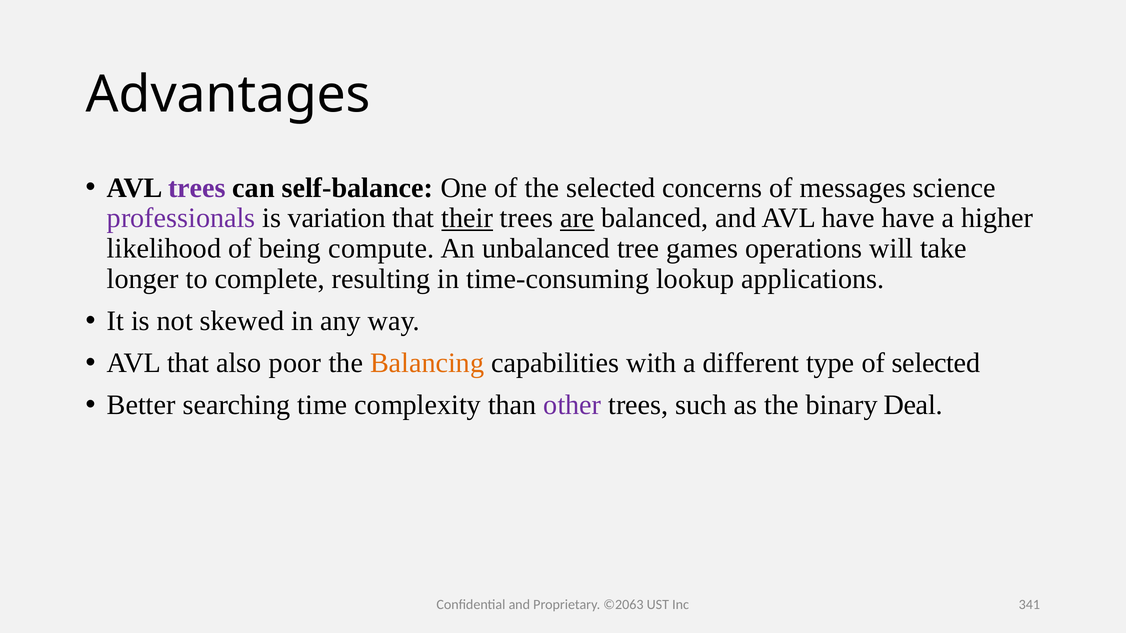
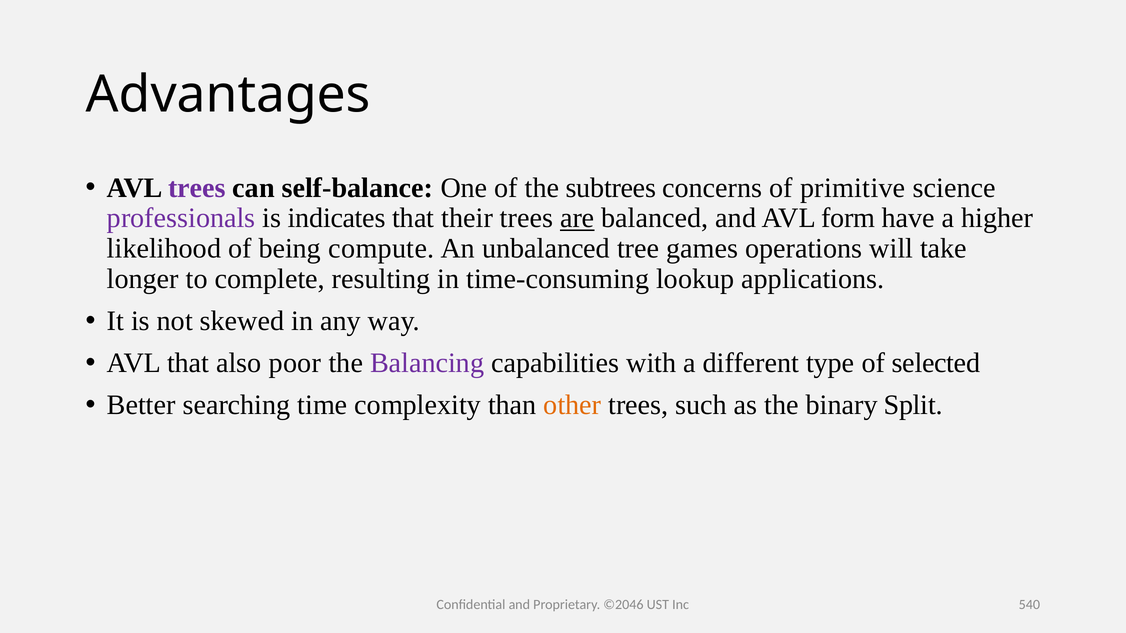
the selected: selected -> subtrees
messages: messages -> primitive
variation: variation -> indicates
their underline: present -> none
AVL have: have -> form
Balancing colour: orange -> purple
other colour: purple -> orange
Deal: Deal -> Split
©2063: ©2063 -> ©2046
341: 341 -> 540
